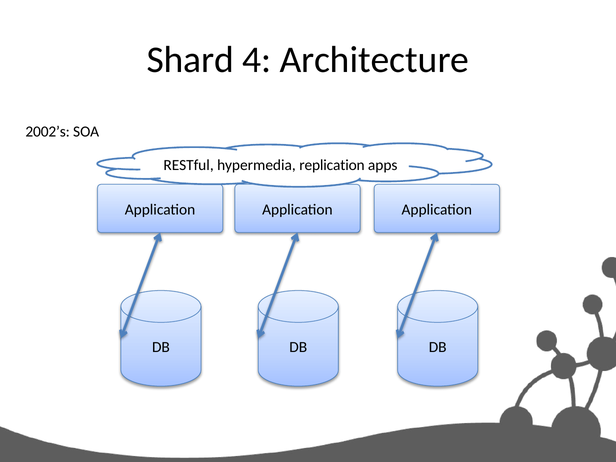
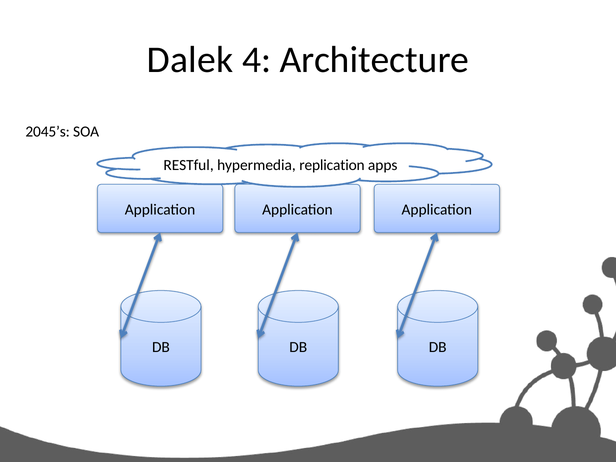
Shard: Shard -> Dalek
2002’s: 2002’s -> 2045’s
